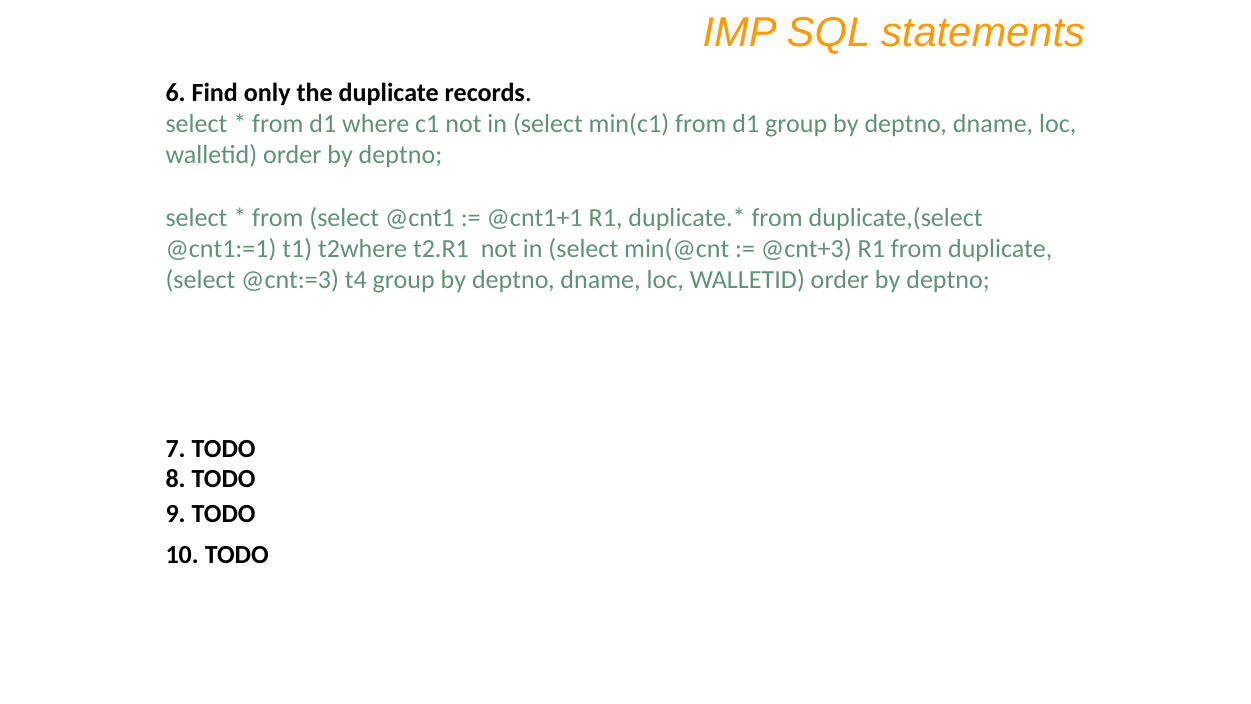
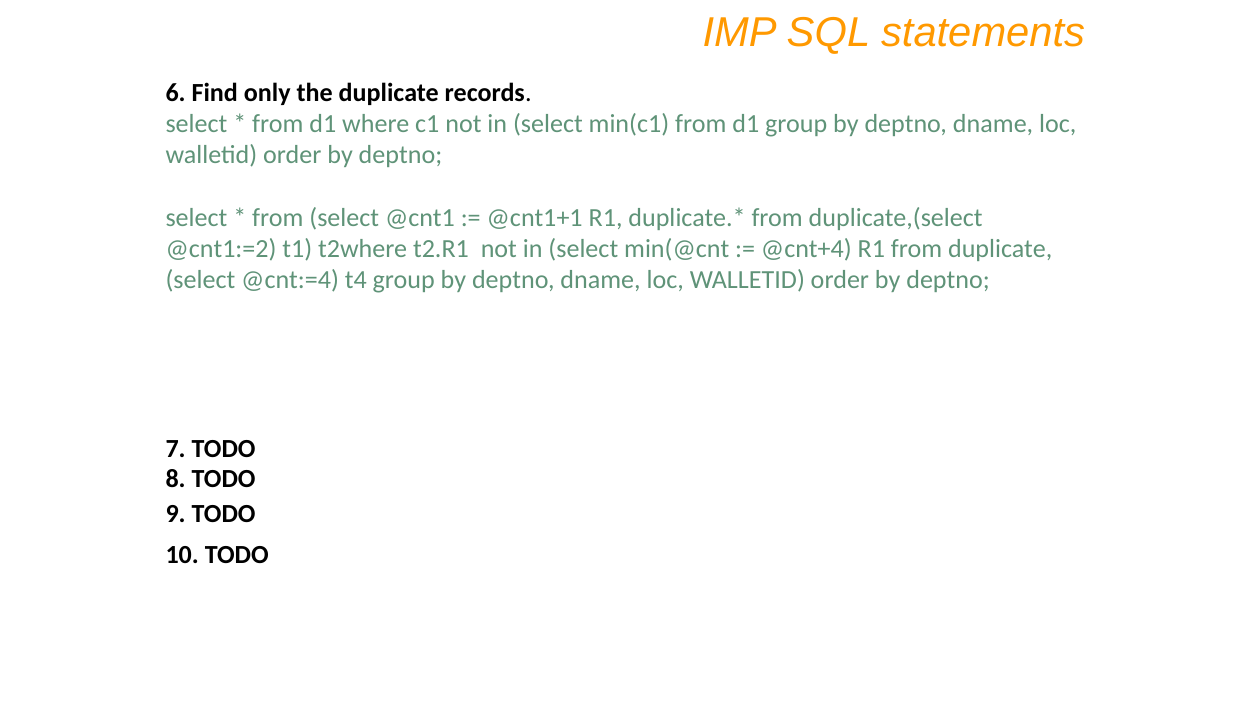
@cnt1:=1: @cnt1:=1 -> @cnt1:=2
@cnt+3: @cnt+3 -> @cnt+4
@cnt:=3: @cnt:=3 -> @cnt:=4
